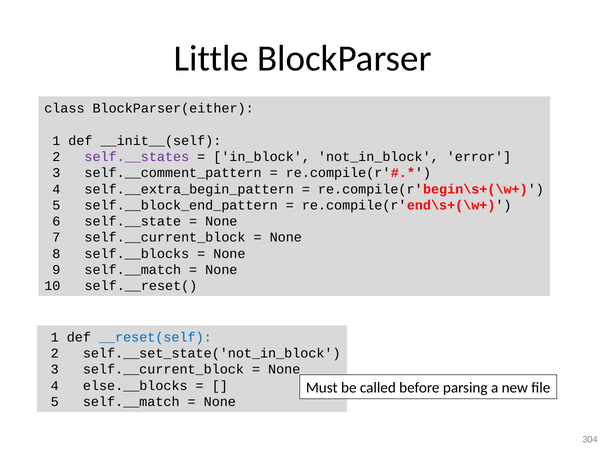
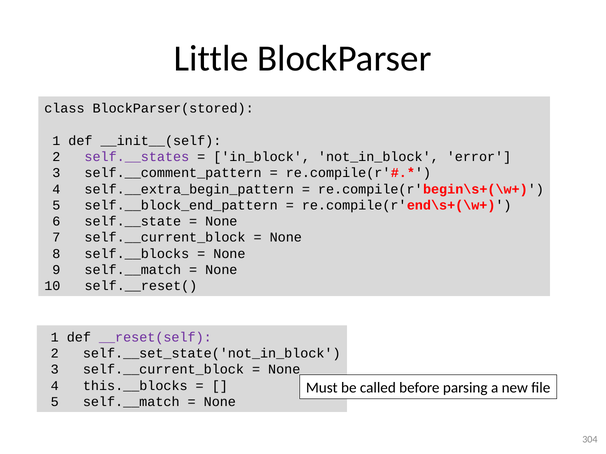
BlockParser(either: BlockParser(either -> BlockParser(stored
__reset(self colour: blue -> purple
else.__blocks: else.__blocks -> this.__blocks
